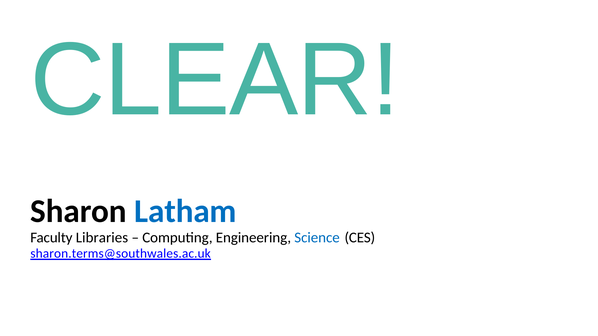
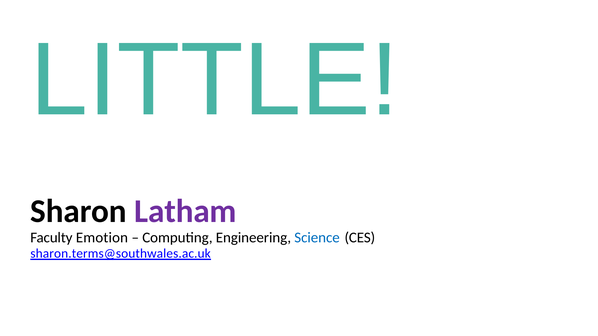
CLEAR: CLEAR -> LITTLE
Latham colour: blue -> purple
Libraries: Libraries -> Emotion
